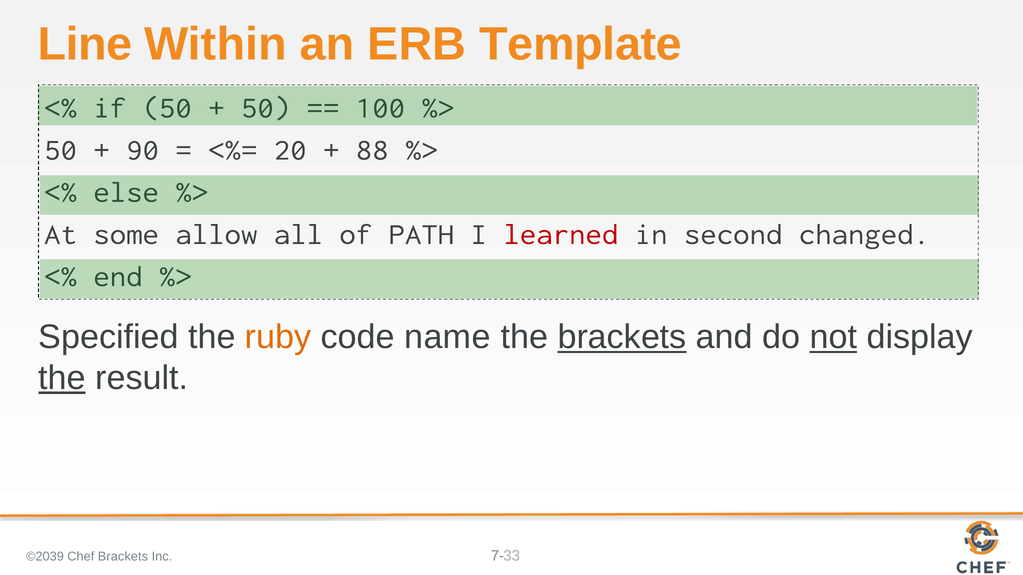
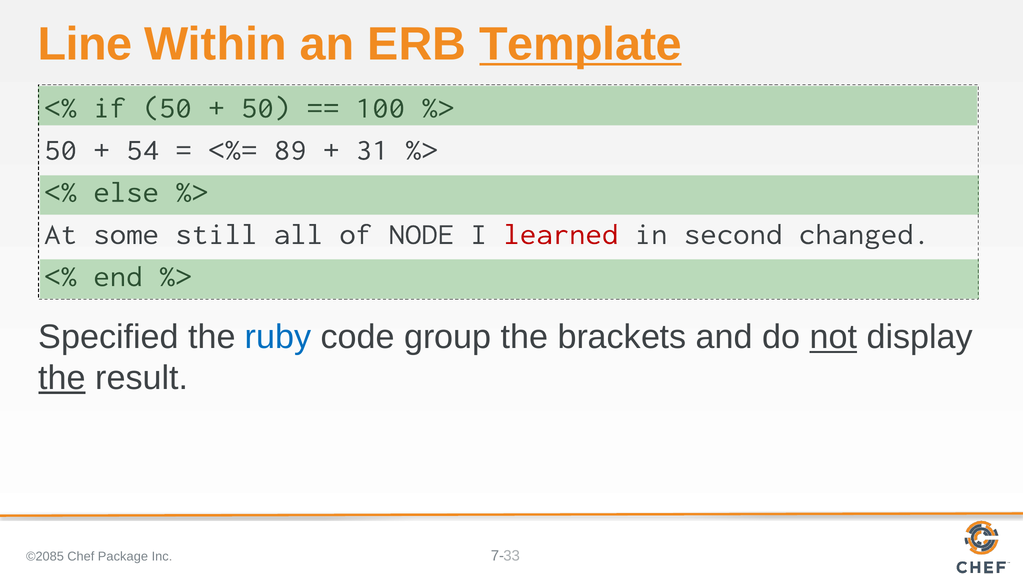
Template underline: none -> present
90: 90 -> 54
20: 20 -> 89
88: 88 -> 31
allow: allow -> still
PATH: PATH -> NODE
ruby colour: orange -> blue
name: name -> group
brackets at (622, 337) underline: present -> none
©2039: ©2039 -> ©2085
Chef Brackets: Brackets -> Package
